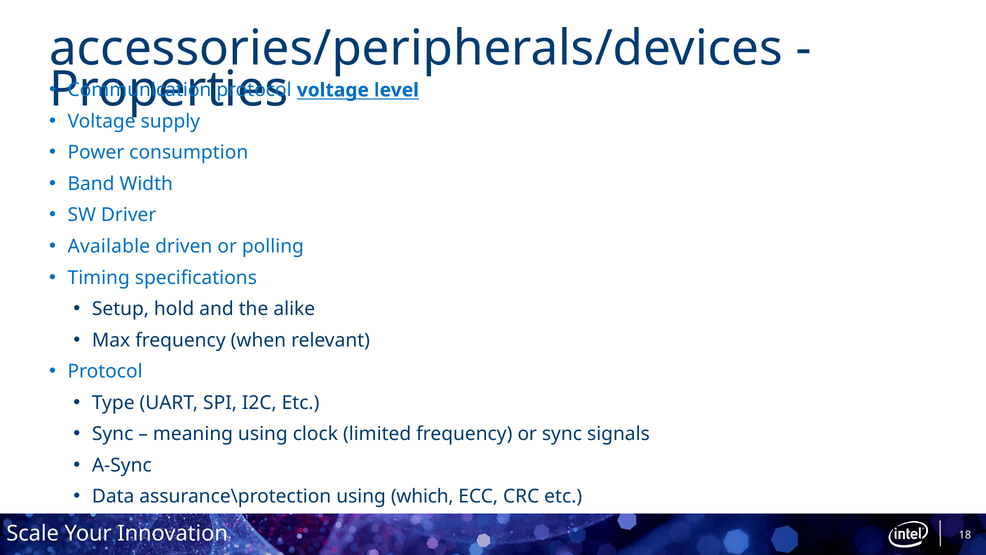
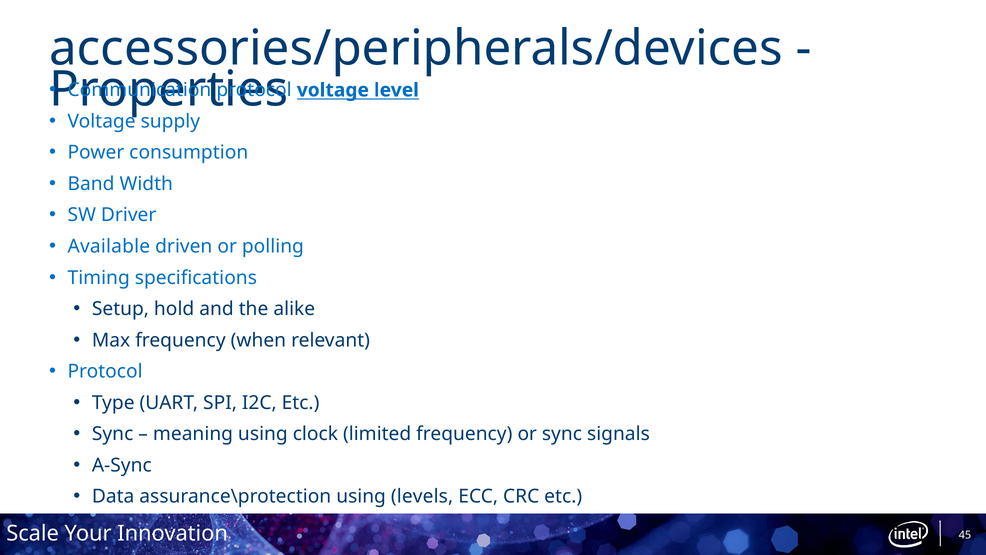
which: which -> levels
18: 18 -> 45
